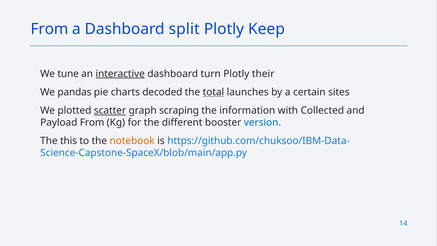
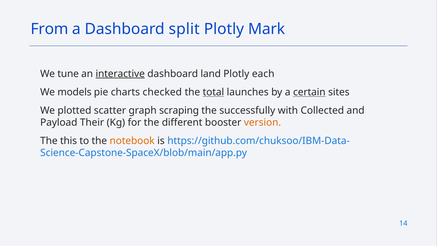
Keep: Keep -> Mark
turn: turn -> land
their: their -> each
pandas: pandas -> models
decoded: decoded -> checked
certain underline: none -> present
scatter underline: present -> none
information: information -> successfully
Payload From: From -> Their
version colour: blue -> orange
